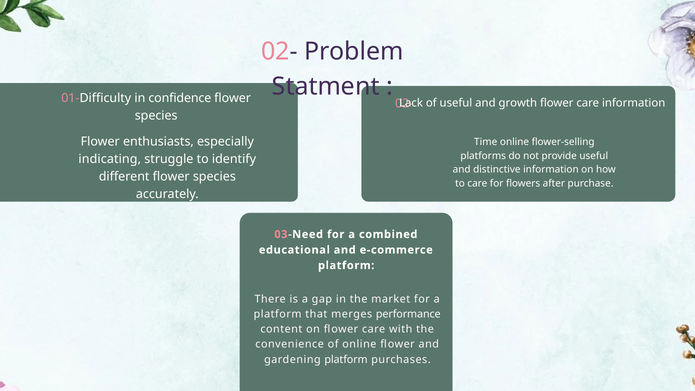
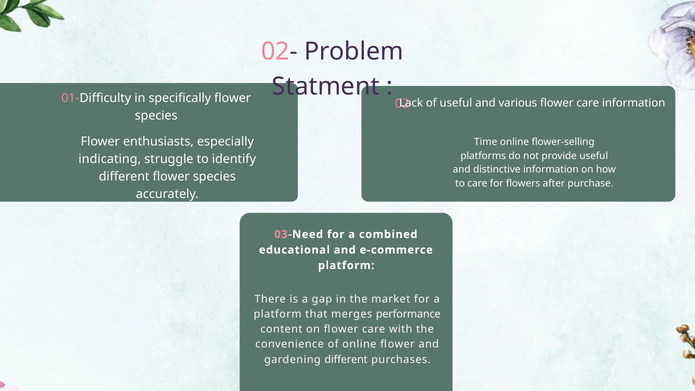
confidence: confidence -> specifically
growth: growth -> various
gardening platform: platform -> different
